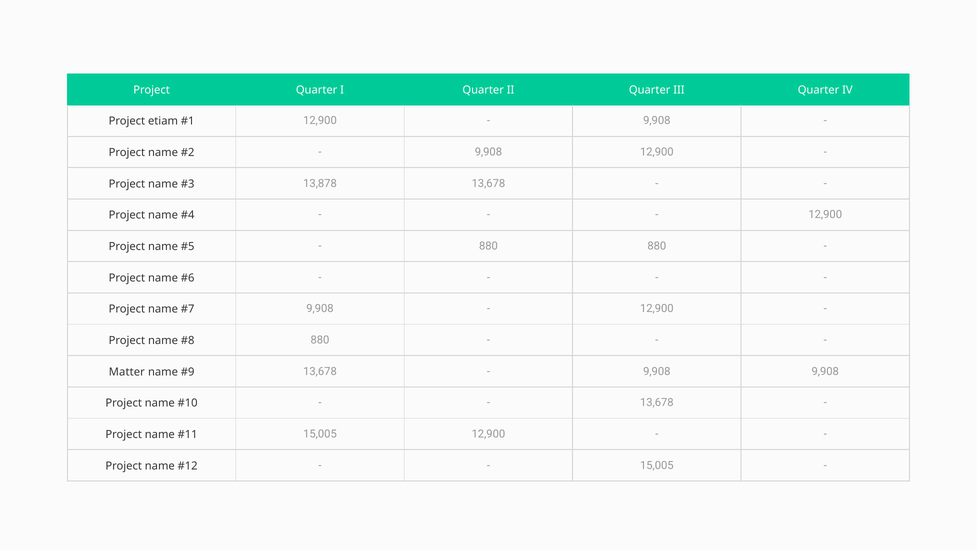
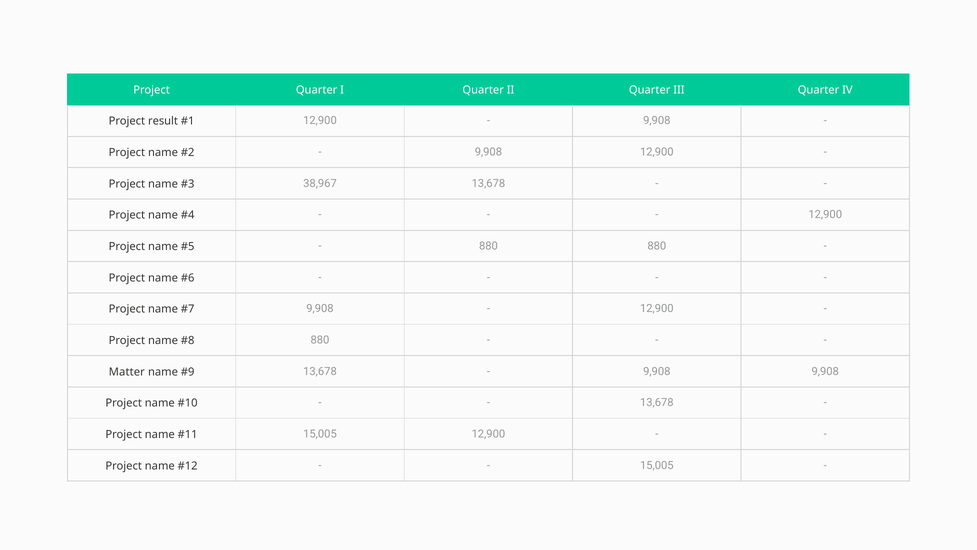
etiam: etiam -> result
13,878: 13,878 -> 38,967
